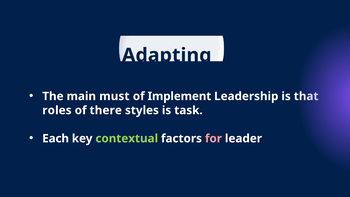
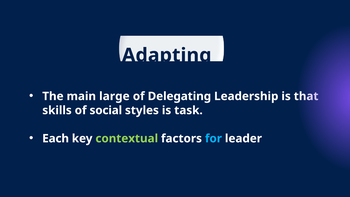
must: must -> large
Implement: Implement -> Delegating
roles: roles -> skills
there: there -> social
for colour: pink -> light blue
